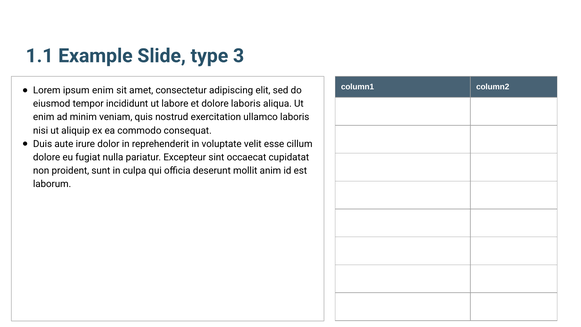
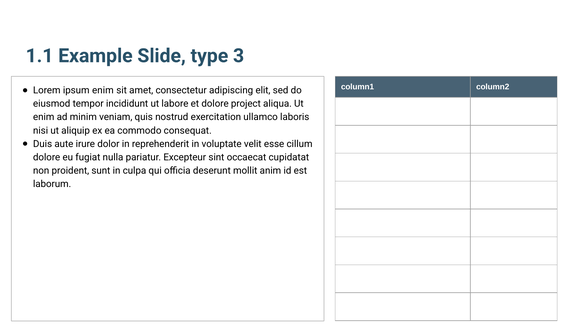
dolore laboris: laboris -> project
